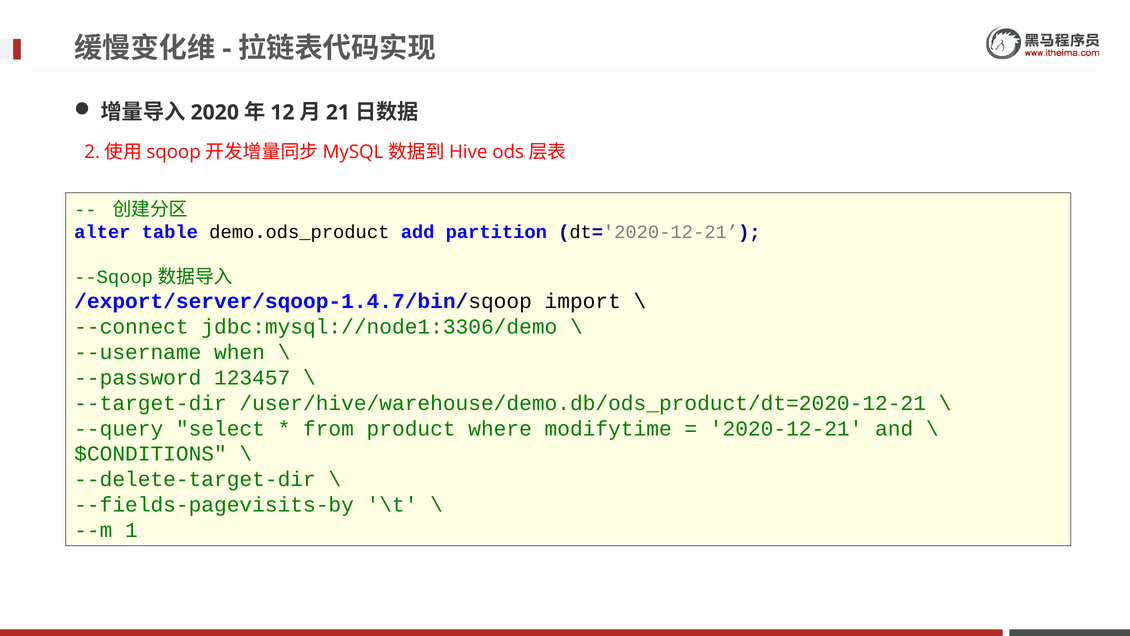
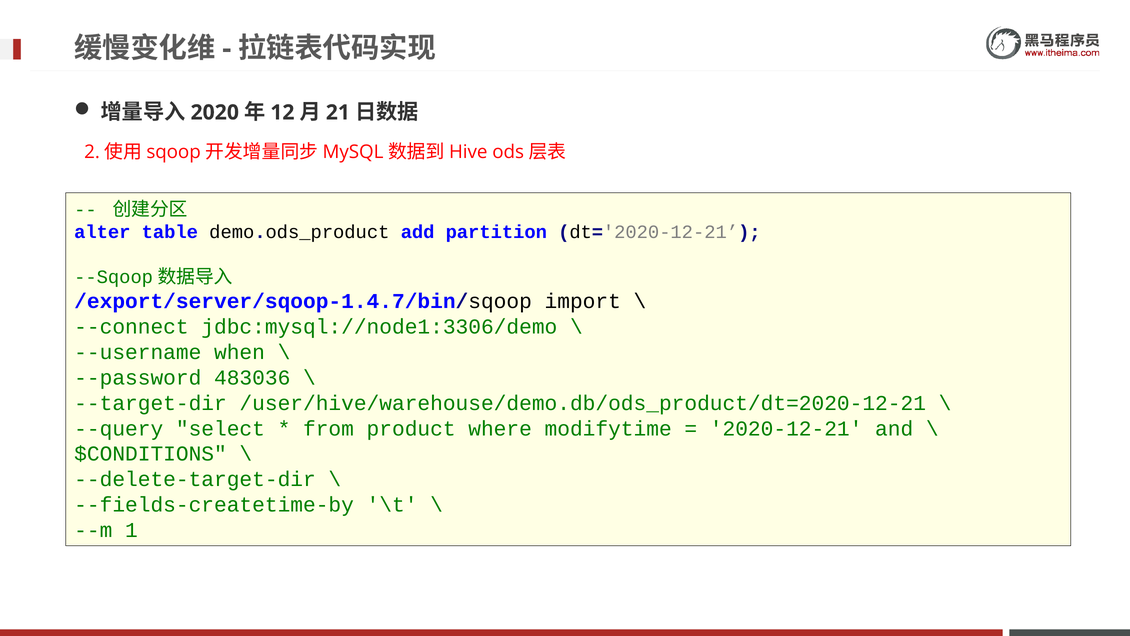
123457: 123457 -> 483036
--fields-pagevisits-by: --fields-pagevisits-by -> --fields-createtime-by
